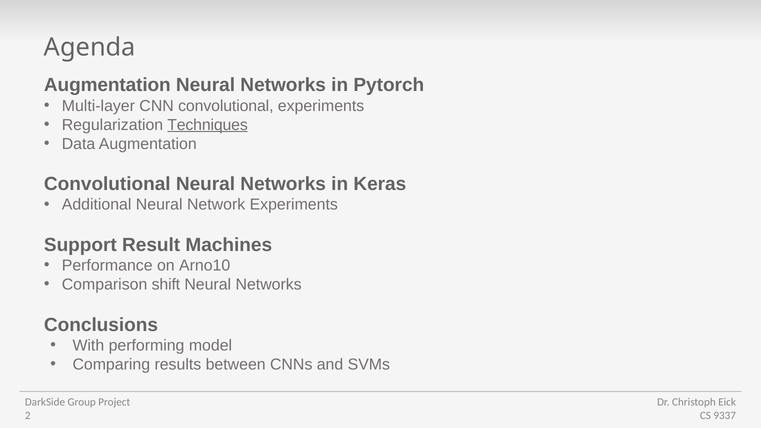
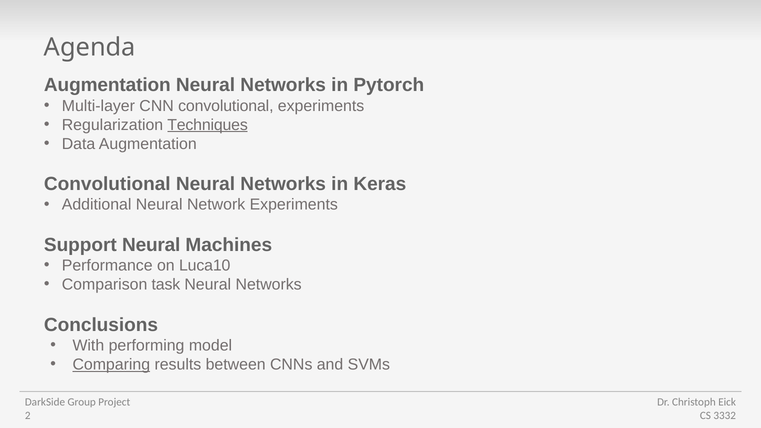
Support Result: Result -> Neural
Arno10: Arno10 -> Luca10
shift: shift -> task
Comparing underline: none -> present
9337: 9337 -> 3332
